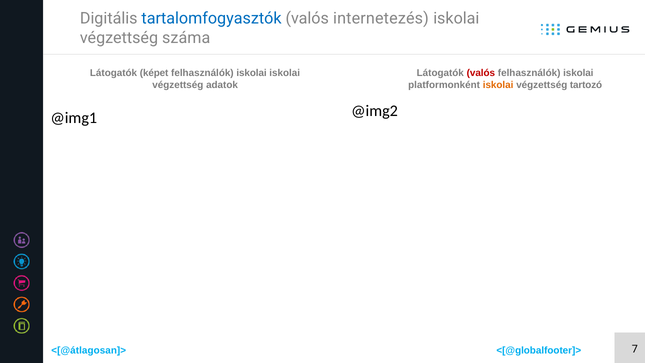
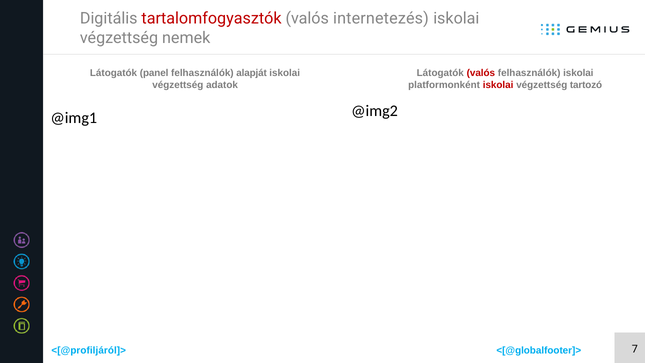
tartalomfogyasztók colour: blue -> red
száma: száma -> nemek
képet: képet -> panel
iskolai at (252, 73): iskolai -> alapját
iskolai at (498, 85) colour: orange -> red
<[@átlagosan]>: <[@átlagosan]> -> <[@profiljáról]>
